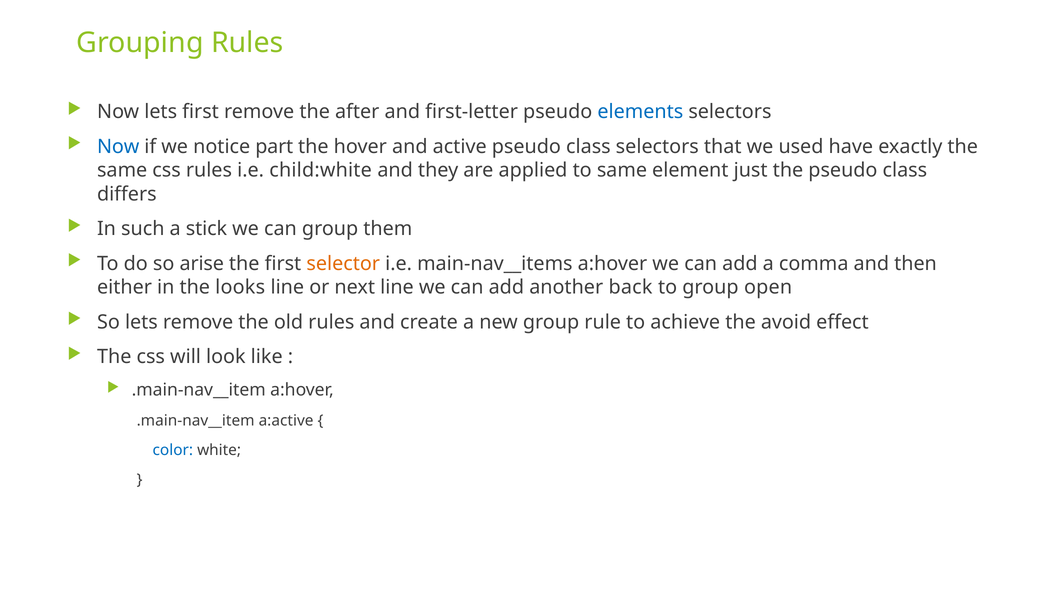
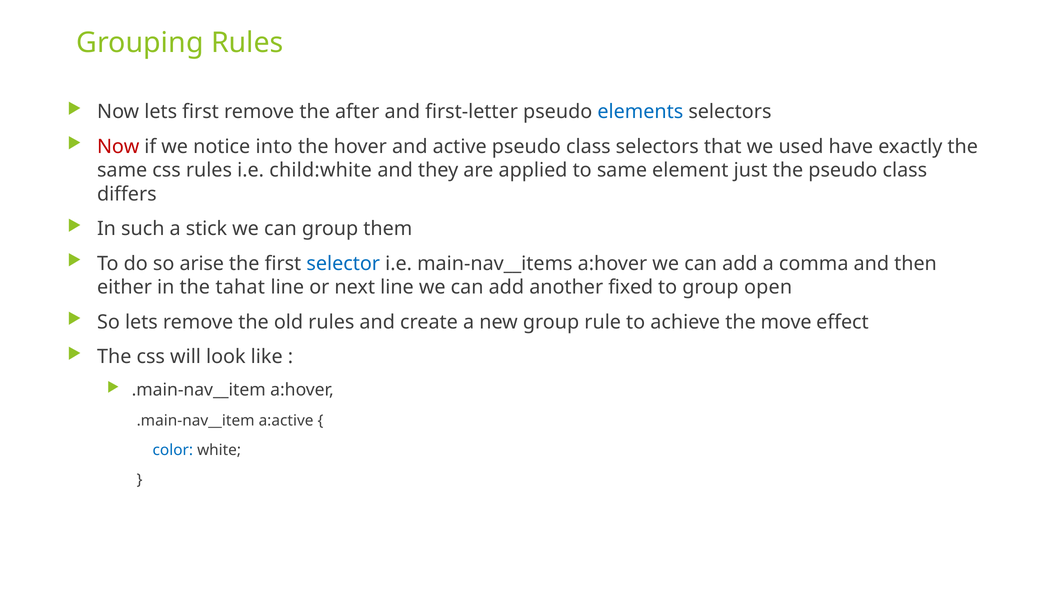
Now at (118, 146) colour: blue -> red
part: part -> into
selector colour: orange -> blue
looks: looks -> tahat
back: back -> fixed
avoid: avoid -> move
